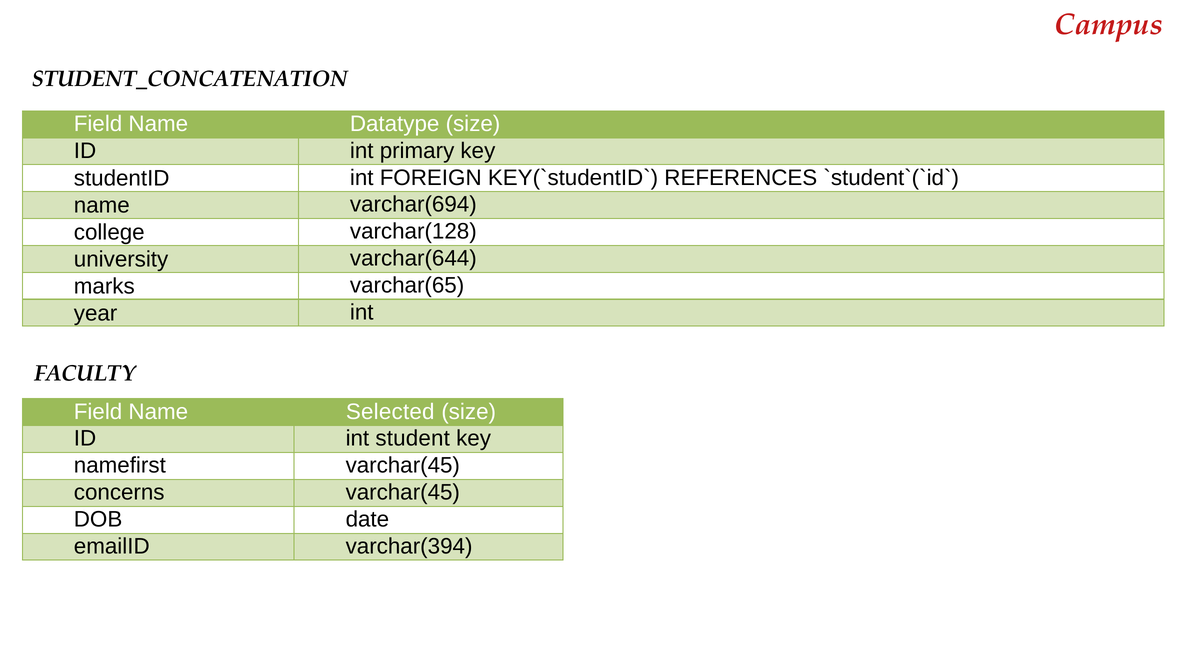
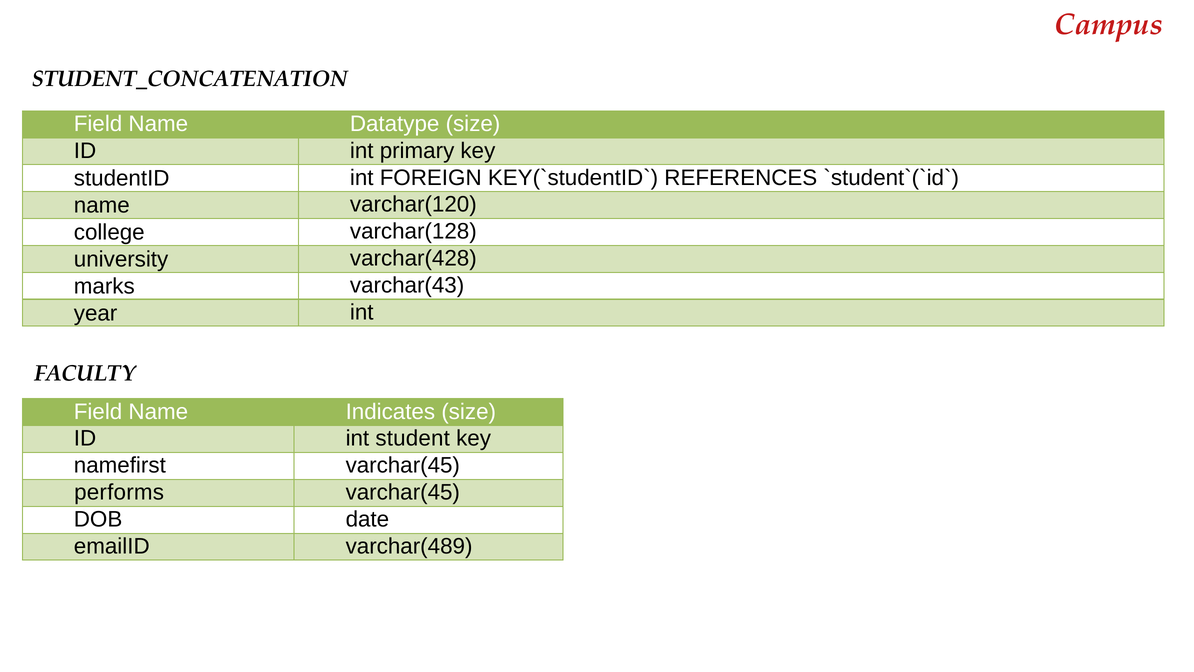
varchar(694: varchar(694 -> varchar(120
varchar(644: varchar(644 -> varchar(428
varchar(65: varchar(65 -> varchar(43
Selected: Selected -> Indicates
concerns: concerns -> performs
varchar(394: varchar(394 -> varchar(489
